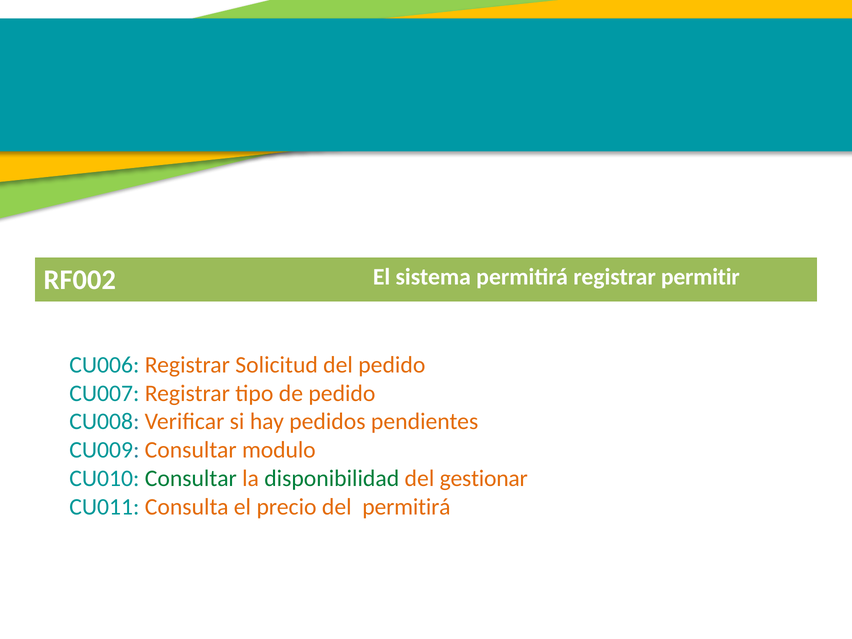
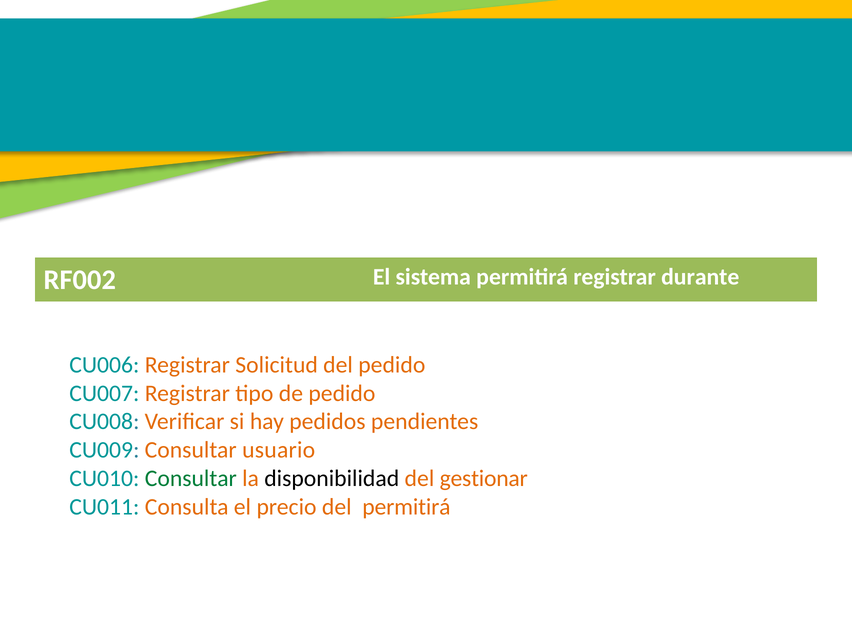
permitir: permitir -> durante
modulo: modulo -> usuario
disponibilidad colour: green -> black
